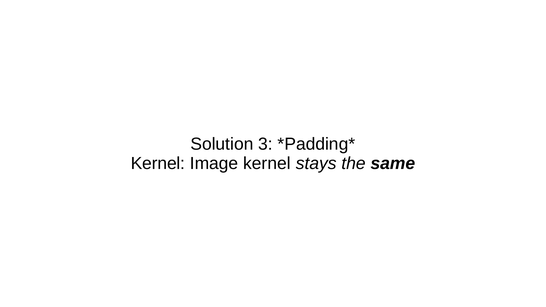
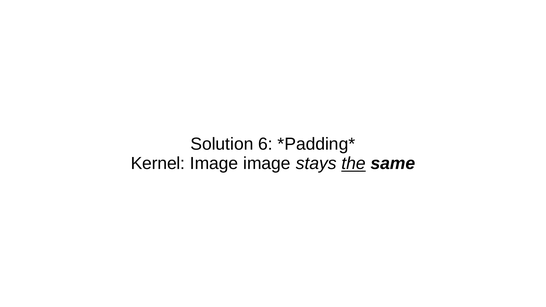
3: 3 -> 6
Image kernel: kernel -> image
the underline: none -> present
